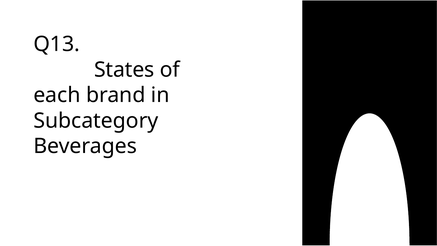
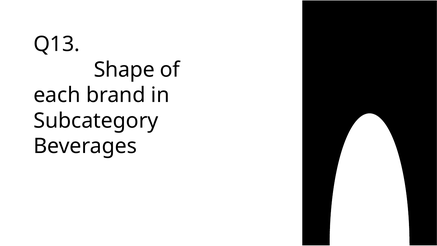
States: States -> Shape
